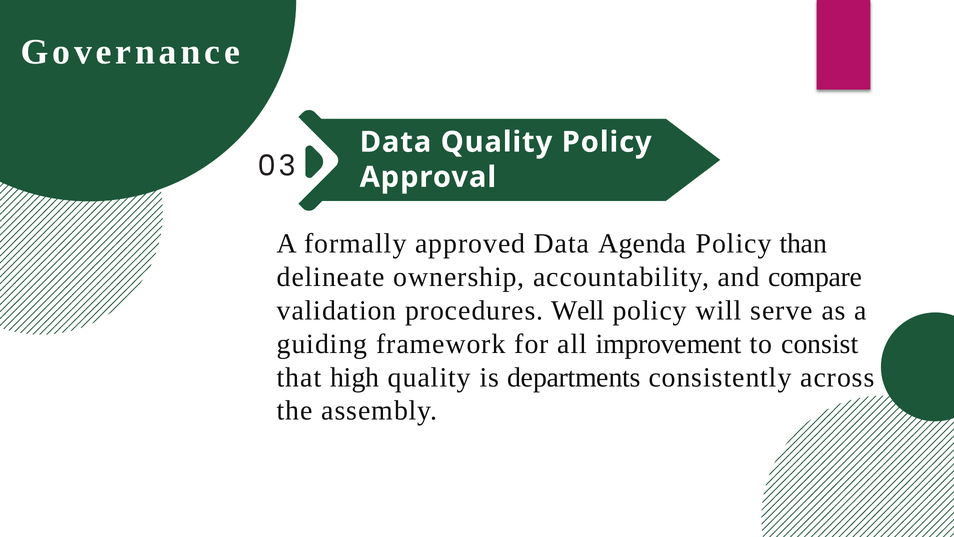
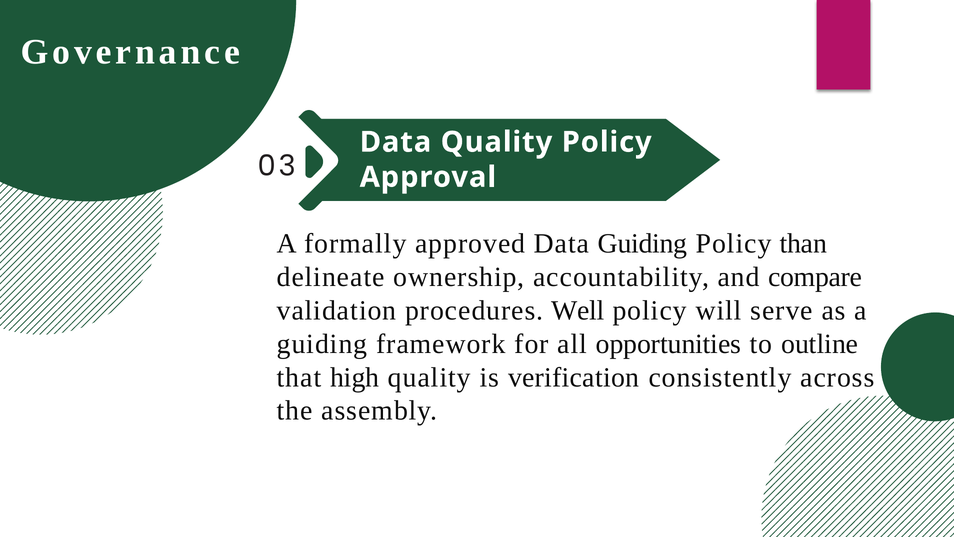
Data Agenda: Agenda -> Guiding
improvement: improvement -> opportunities
consist: consist -> outline
departments: departments -> verification
